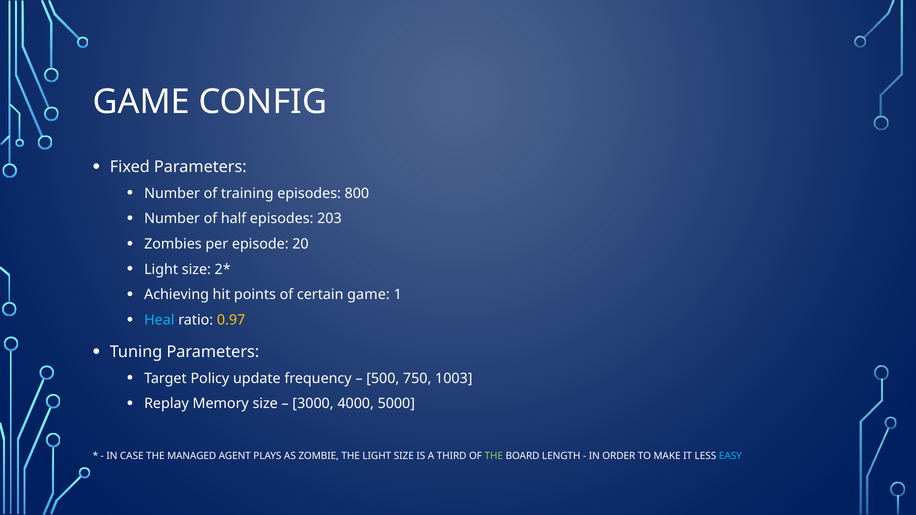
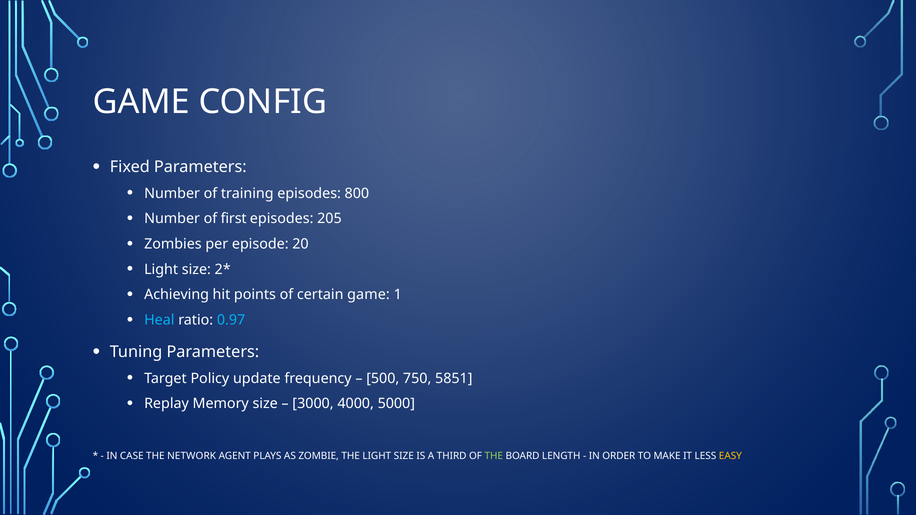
half: half -> first
203: 203 -> 205
0.97 colour: yellow -> light blue
1003: 1003 -> 5851
MANAGED: MANAGED -> NETWORK
EASY colour: light blue -> yellow
